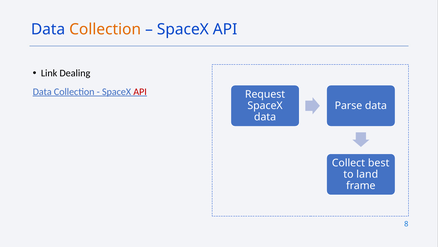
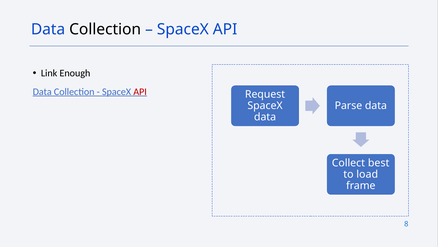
Collection at (105, 29) colour: orange -> black
Dealing: Dealing -> Enough
land: land -> load
